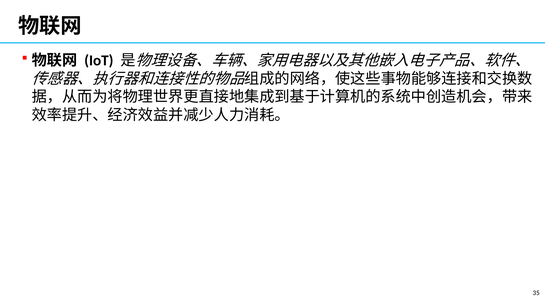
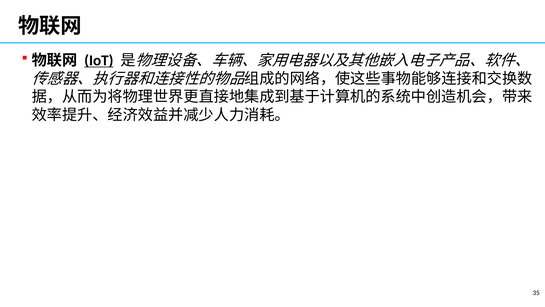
IoT underline: none -> present
